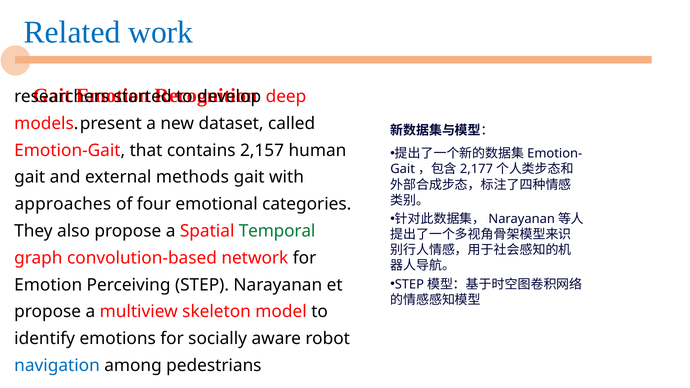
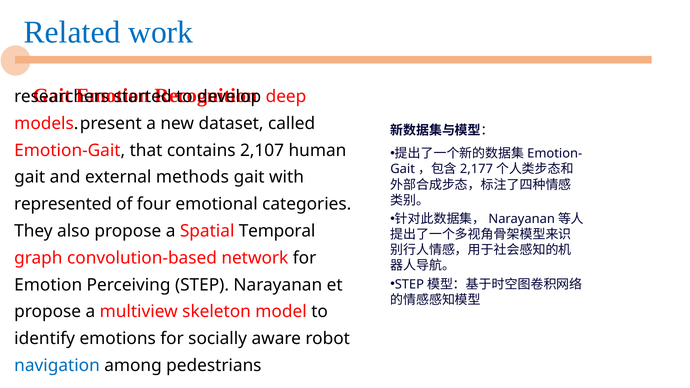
2,157: 2,157 -> 2,107
approaches: approaches -> represented
Temporal colour: green -> black
